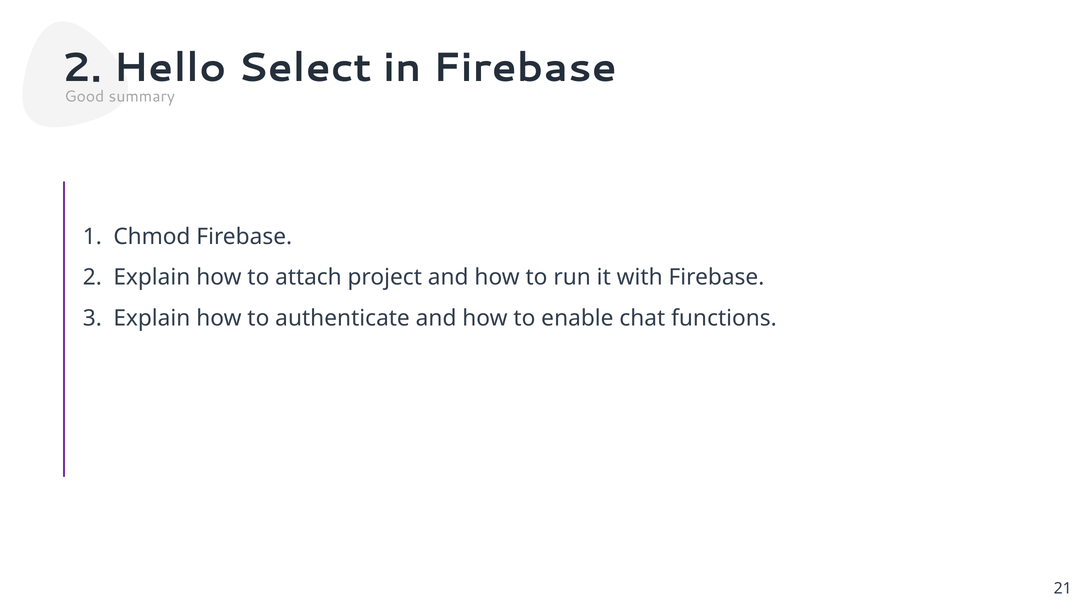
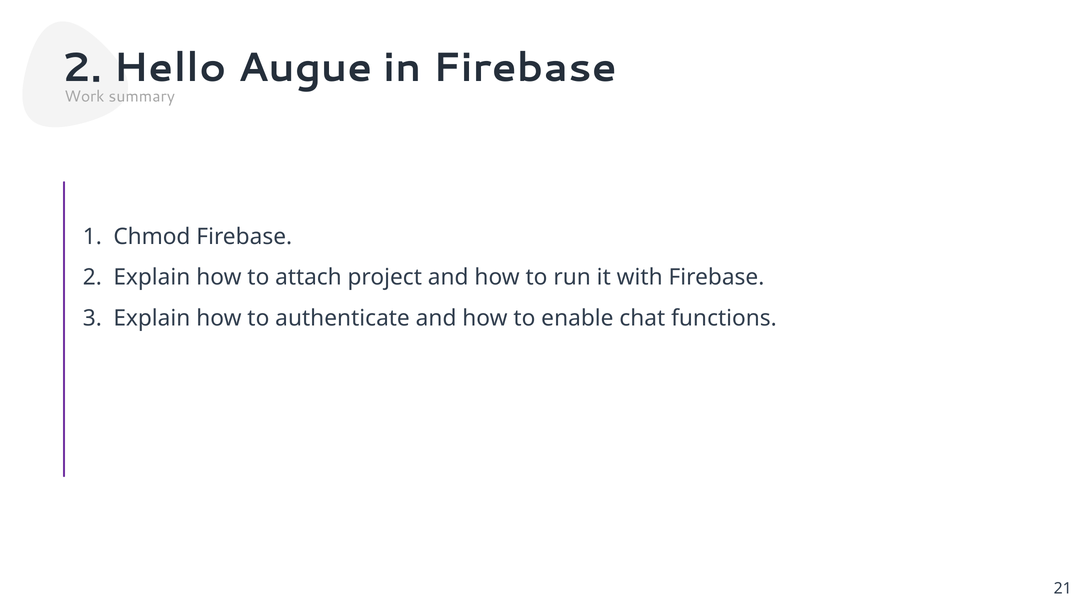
Select: Select -> Augue
Good: Good -> Work
